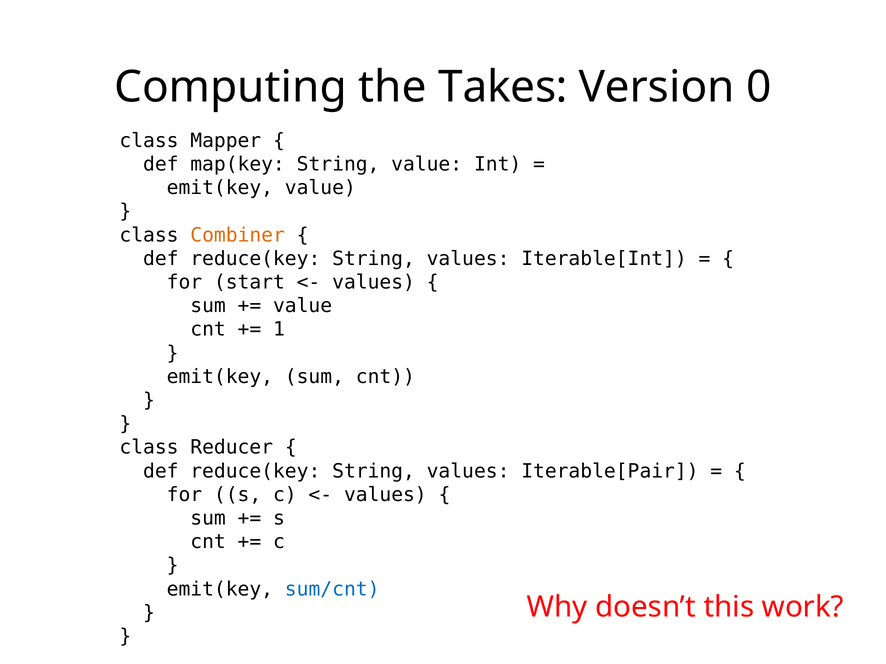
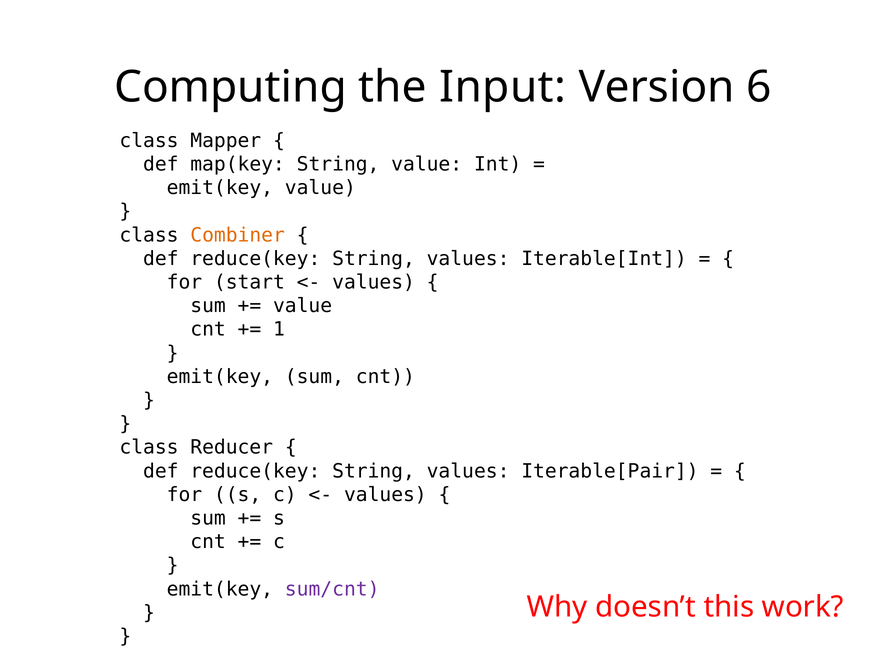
Takes: Takes -> Input
0: 0 -> 6
sum/cnt colour: blue -> purple
